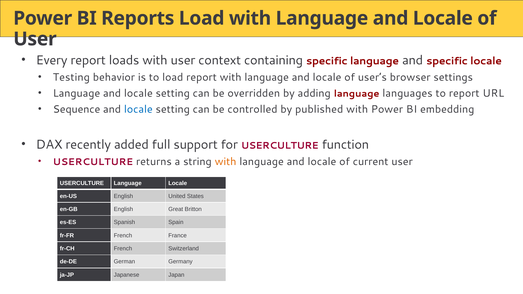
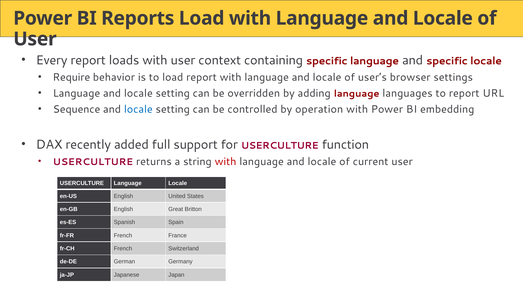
Testing: Testing -> Require
published: published -> operation
with at (226, 162) colour: orange -> red
